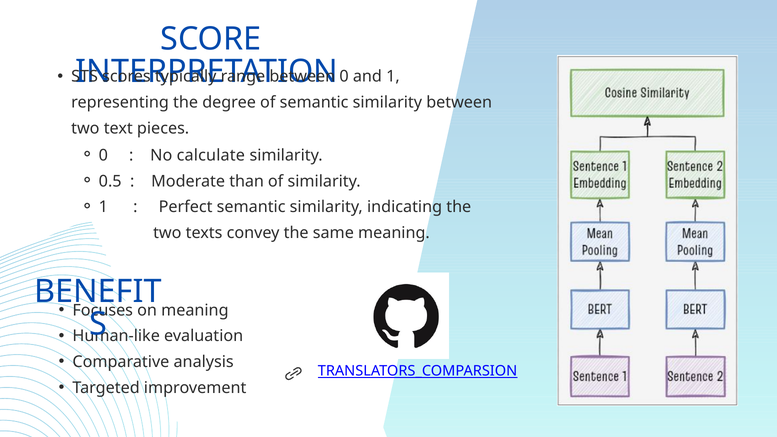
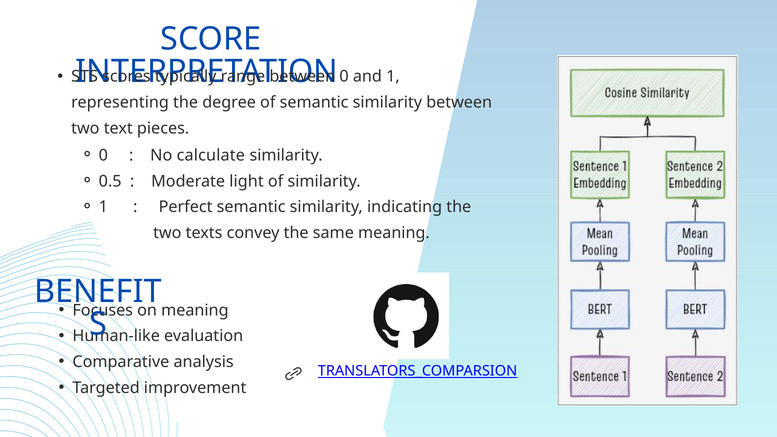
than: than -> light
